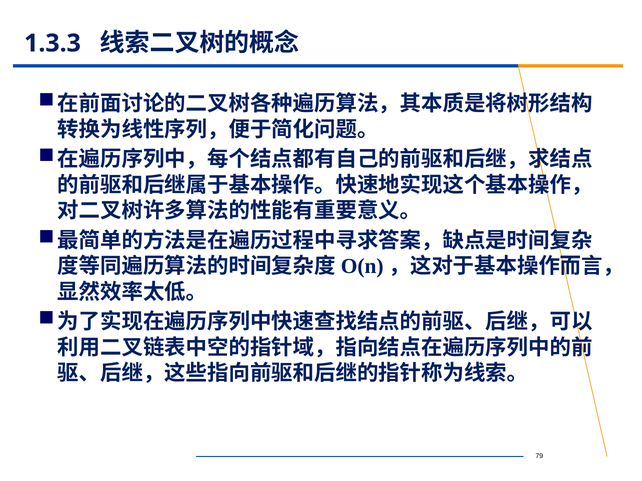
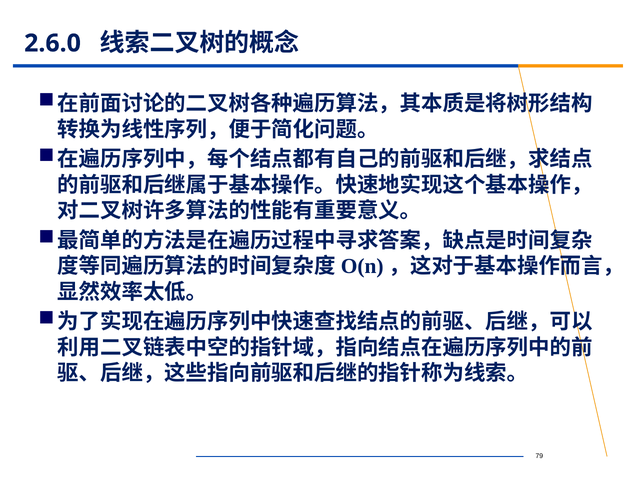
1.3.3: 1.3.3 -> 2.6.0
